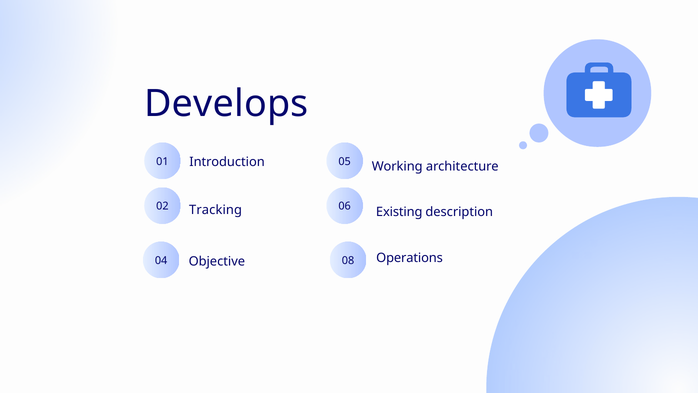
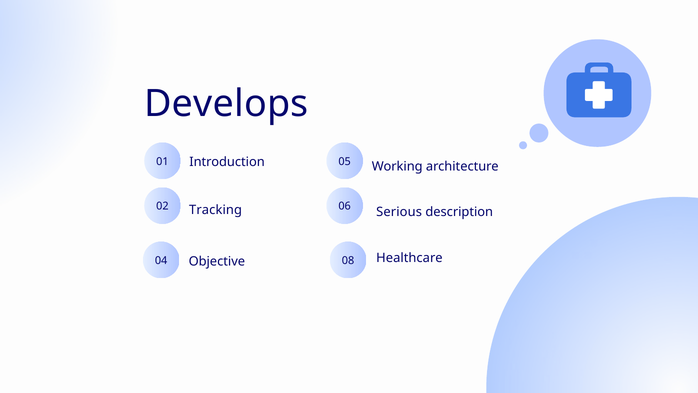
Existing: Existing -> Serious
Operations: Operations -> Healthcare
